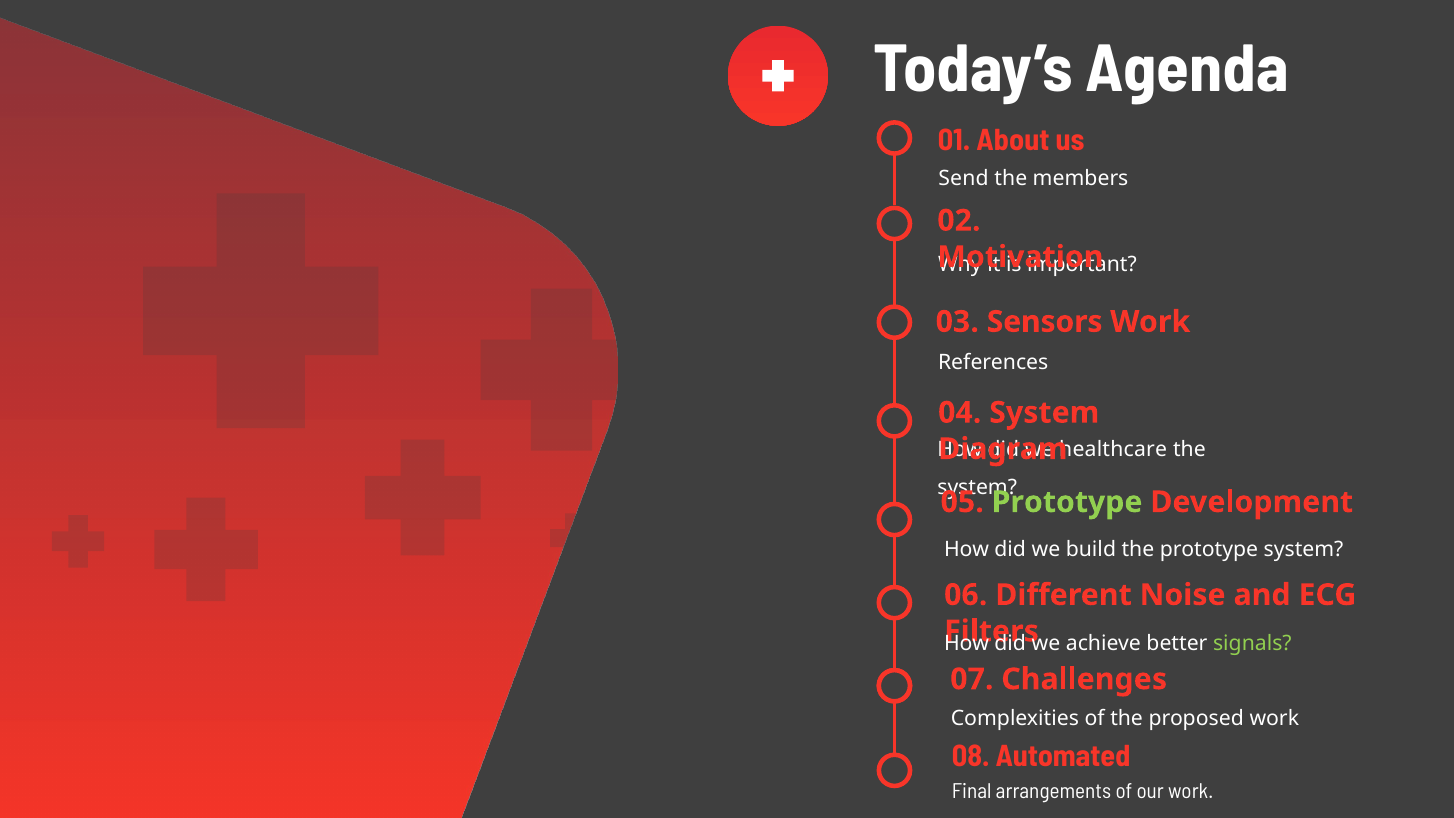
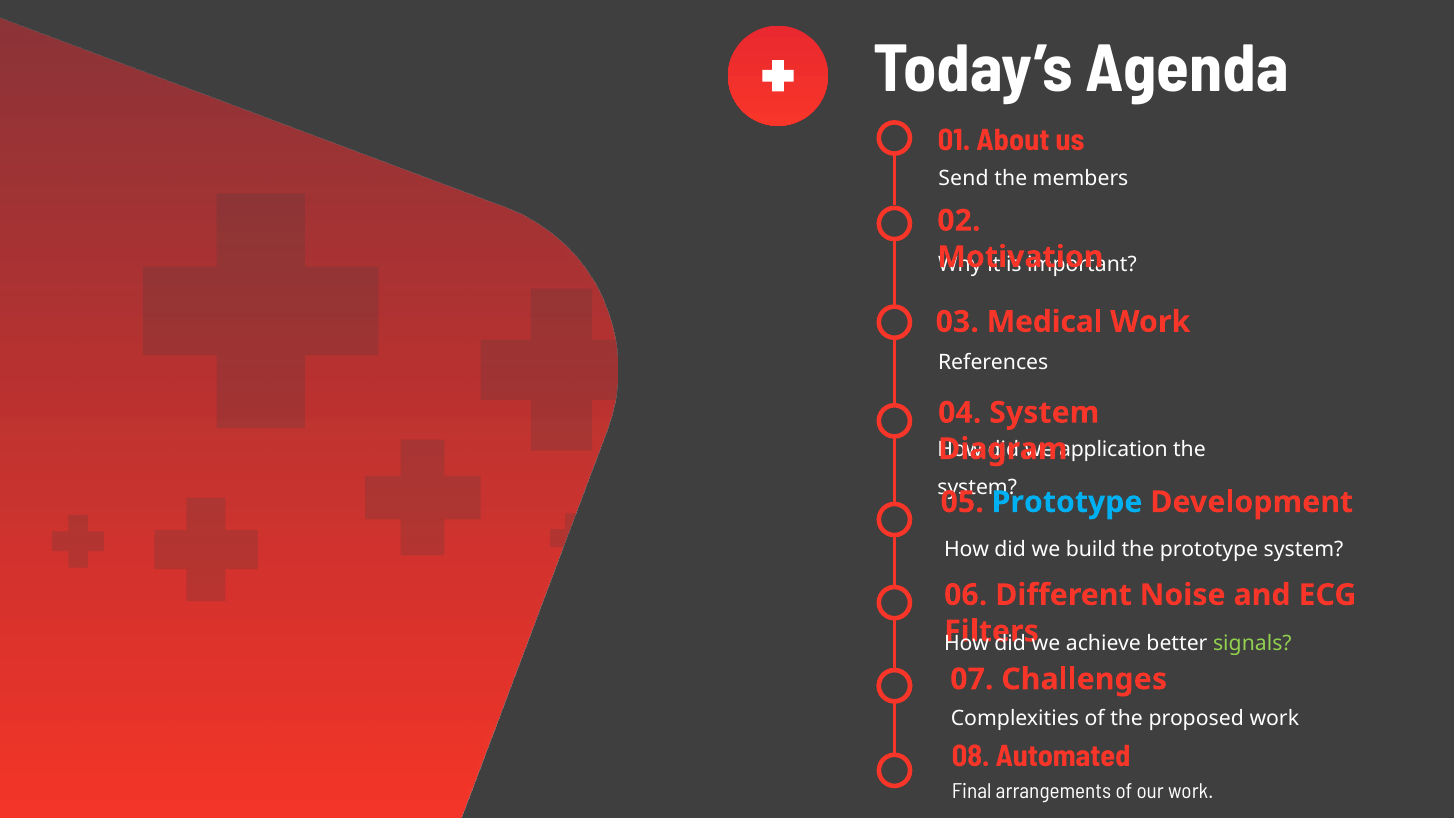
Sensors: Sensors -> Medical
healthcare: healthcare -> application
Prototype at (1067, 502) colour: light green -> light blue
